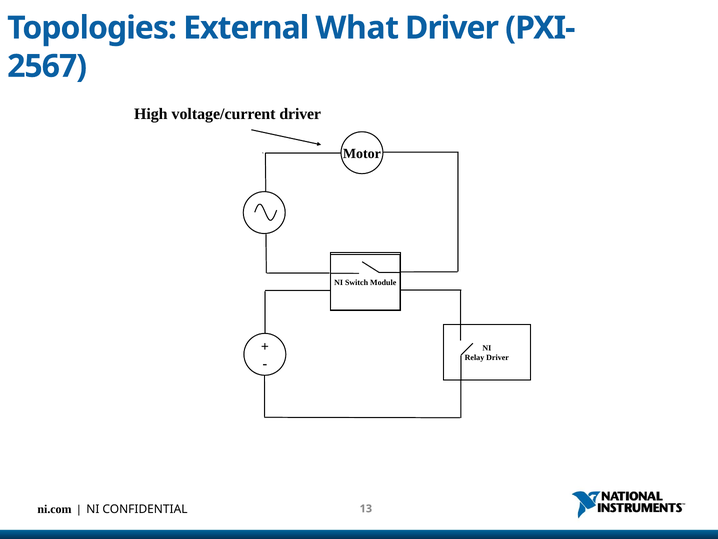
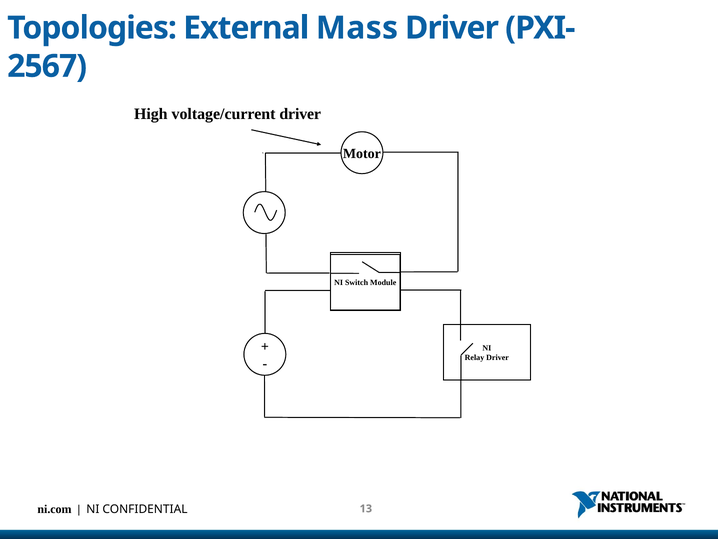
What: What -> Mass
